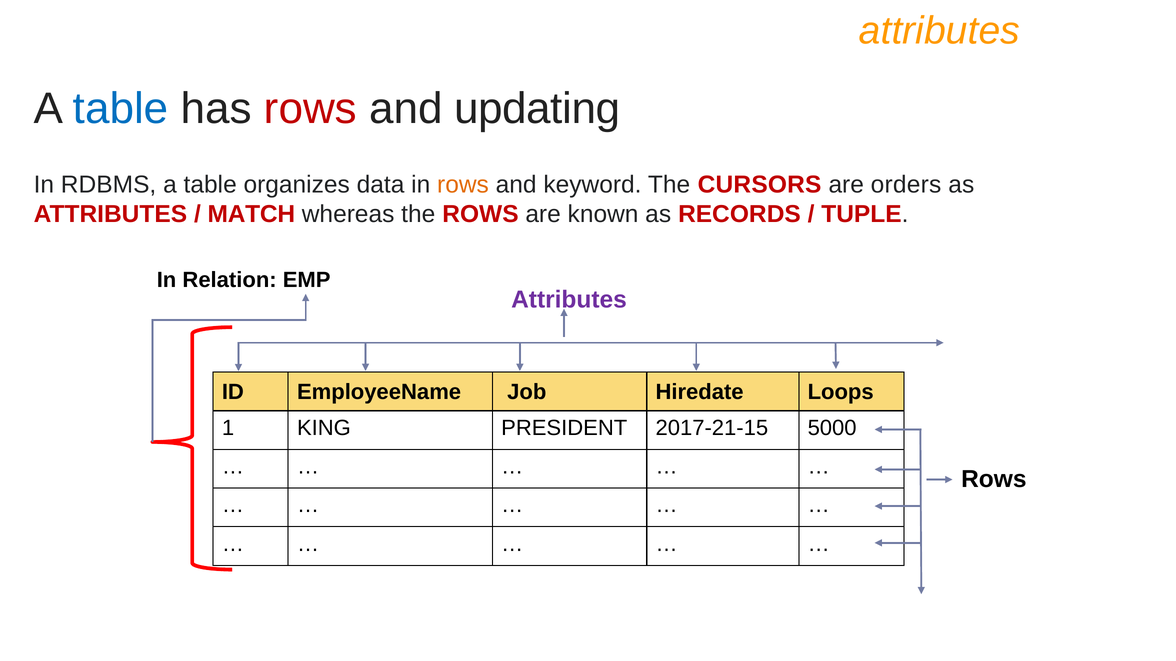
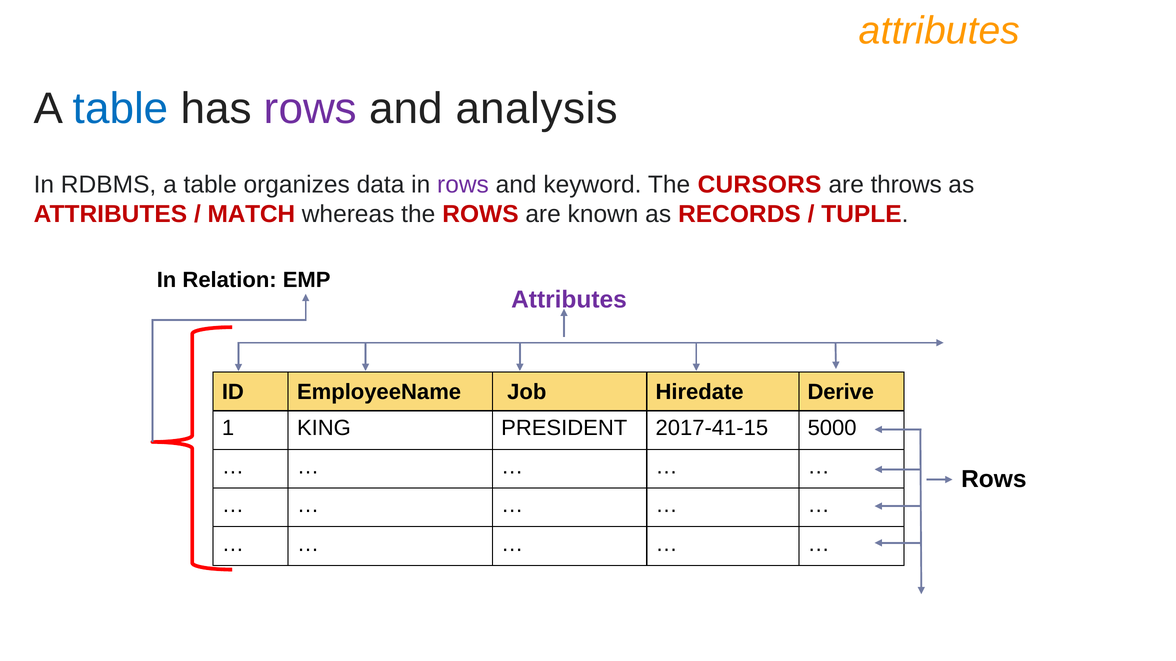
rows at (310, 109) colour: red -> purple
updating: updating -> analysis
rows at (463, 185) colour: orange -> purple
orders: orders -> throws
Loops: Loops -> Derive
2017-21-15: 2017-21-15 -> 2017-41-15
